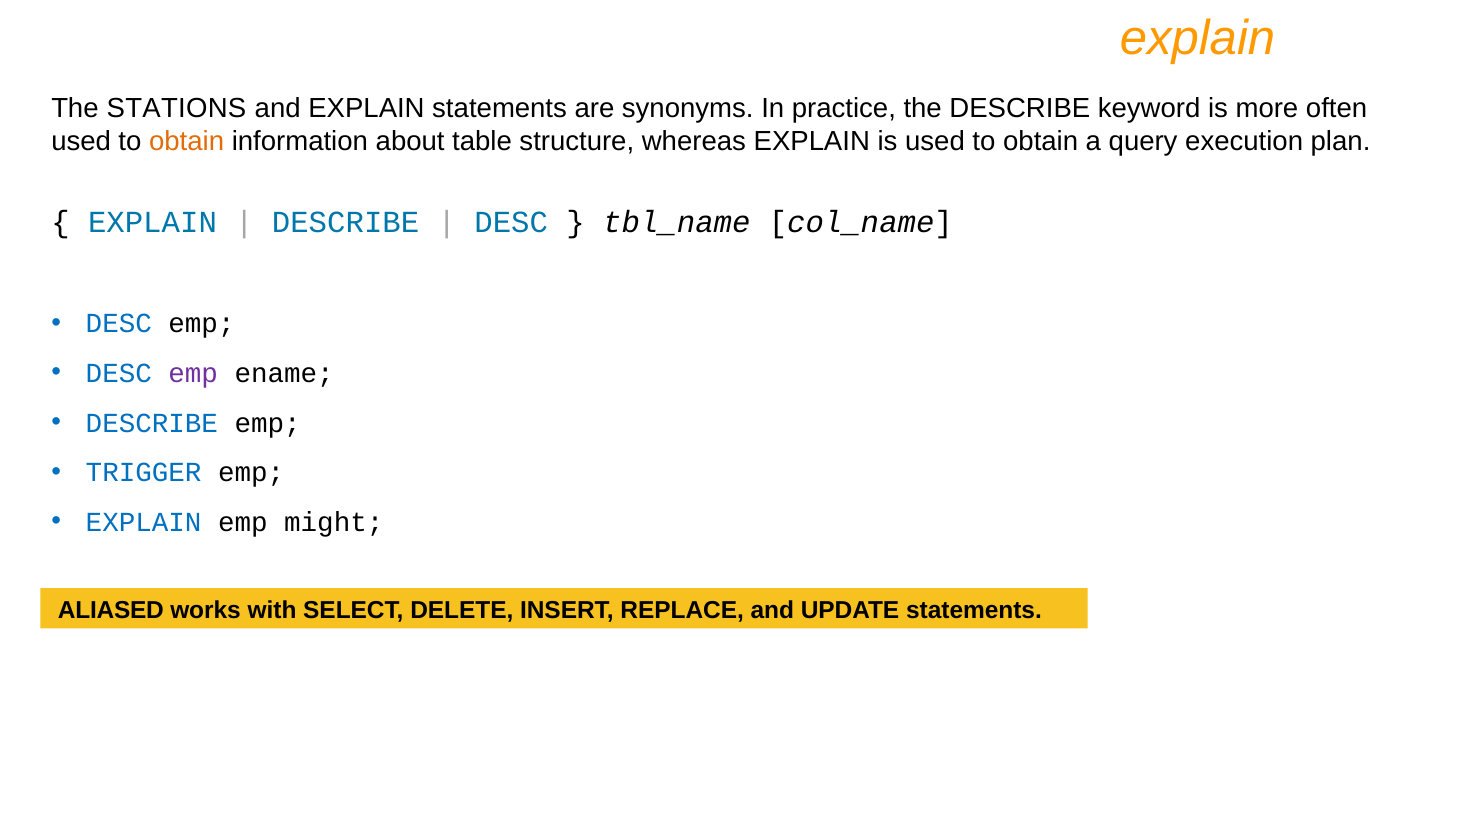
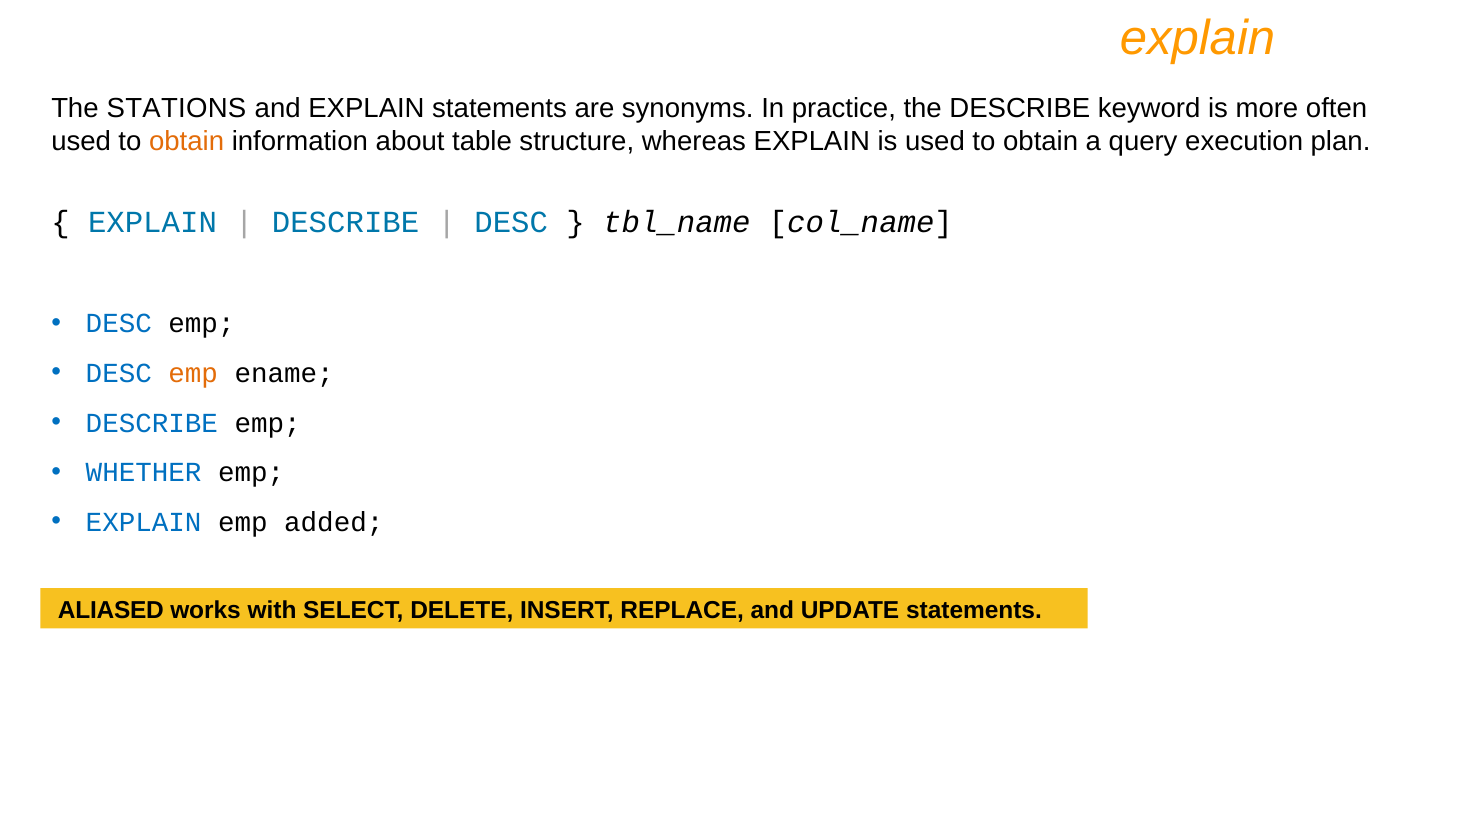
emp at (193, 373) colour: purple -> orange
TRIGGER: TRIGGER -> WHETHER
might: might -> added
